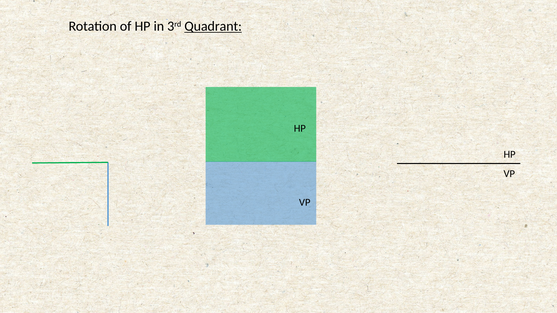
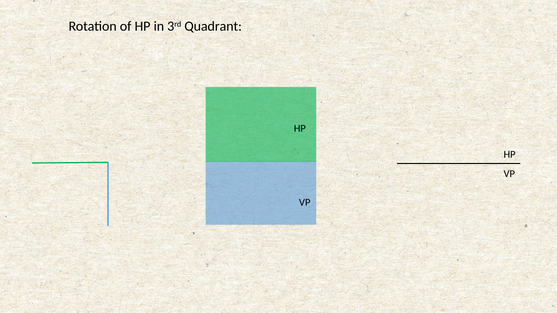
Quadrant underline: present -> none
